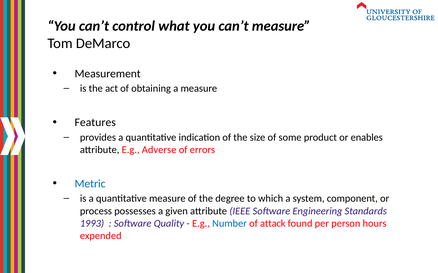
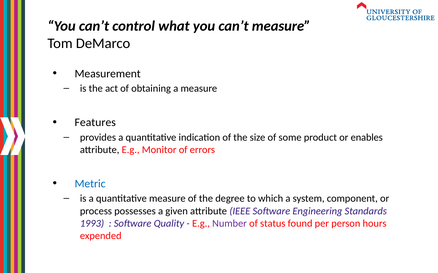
Adverse: Adverse -> Monitor
Number colour: blue -> purple
attack: attack -> status
